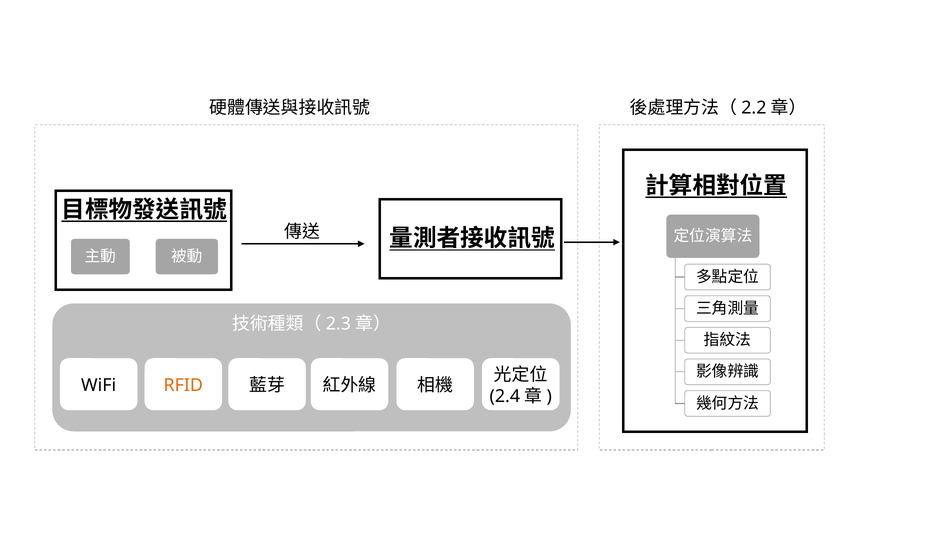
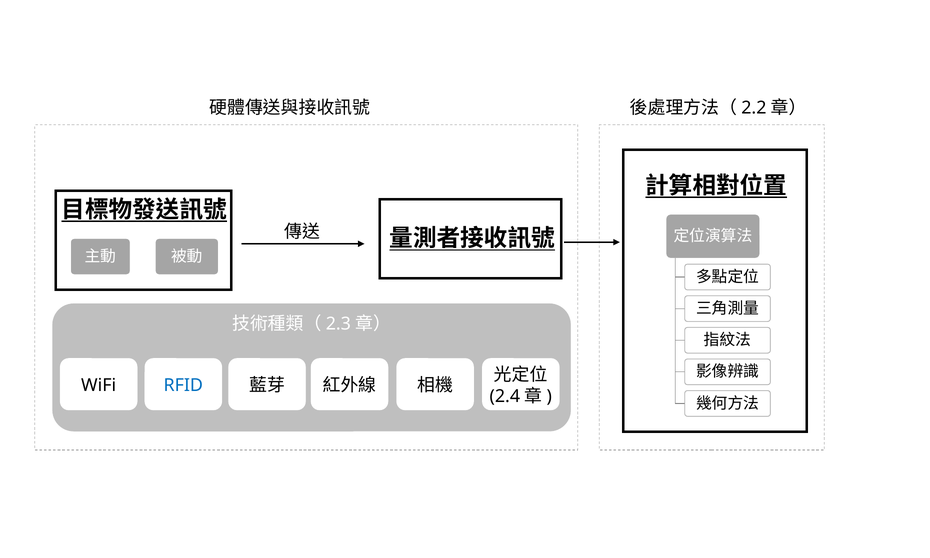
RFID colour: orange -> blue
